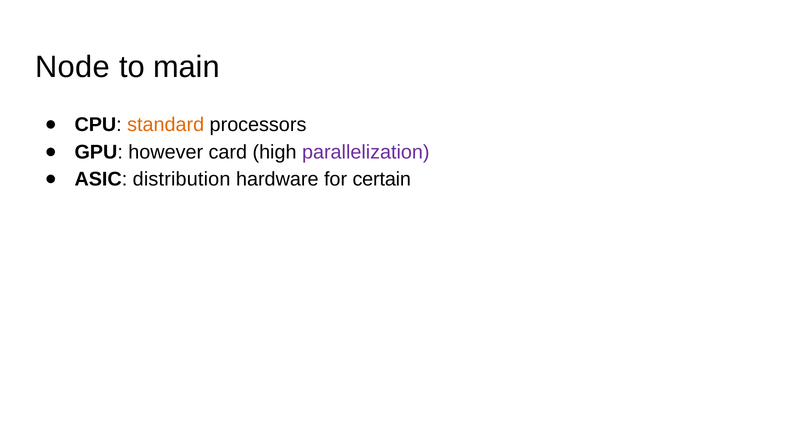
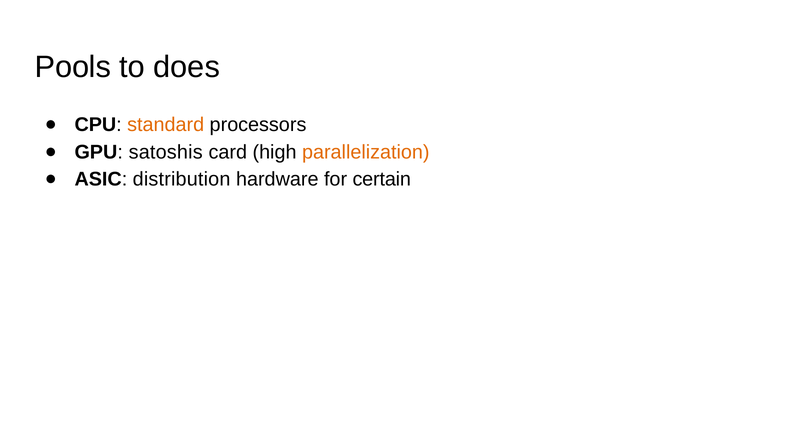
Node: Node -> Pools
main: main -> does
however: however -> satoshis
parallelization colour: purple -> orange
